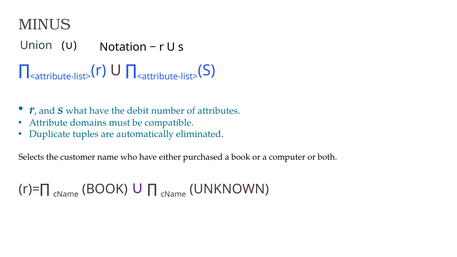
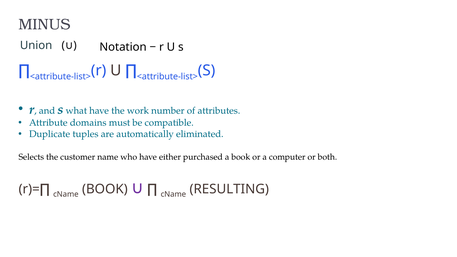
debit: debit -> work
UNKNOWN: UNKNOWN -> RESULTING
